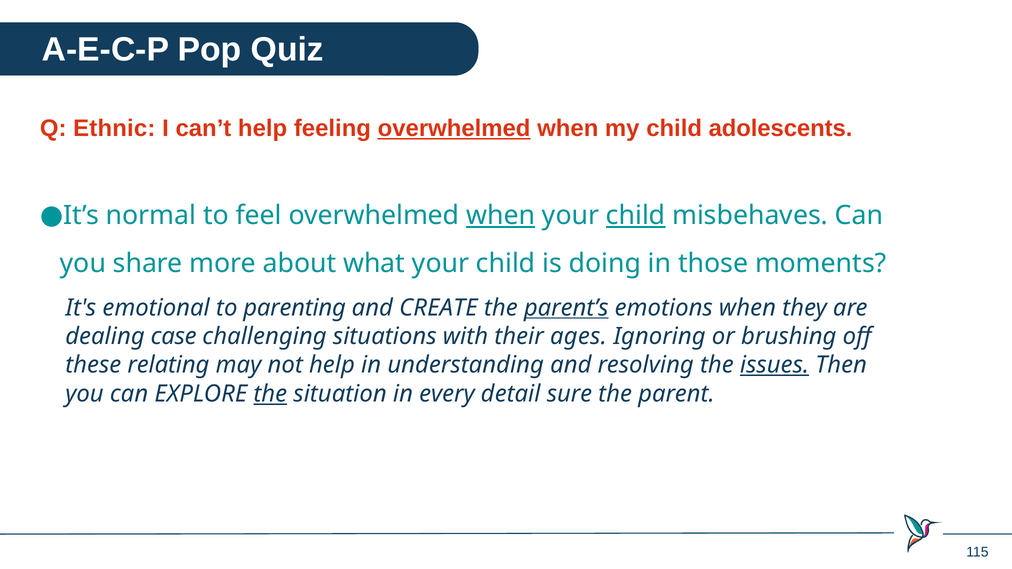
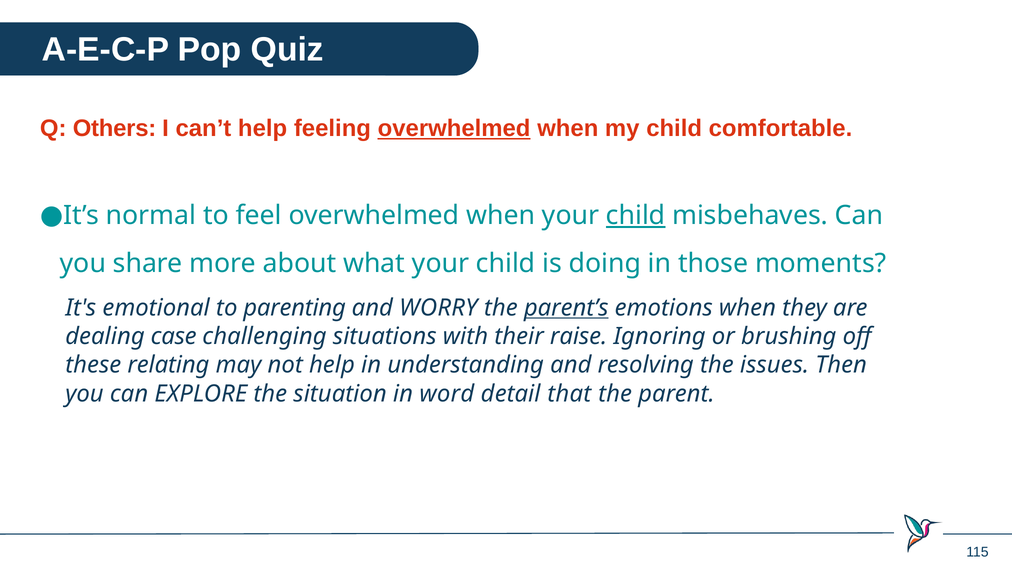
Ethnic: Ethnic -> Others
adolescents: adolescents -> comfortable
when at (501, 216) underline: present -> none
CREATE: CREATE -> WORRY
ages: ages -> raise
issues underline: present -> none
the at (270, 394) underline: present -> none
every: every -> word
sure: sure -> that
